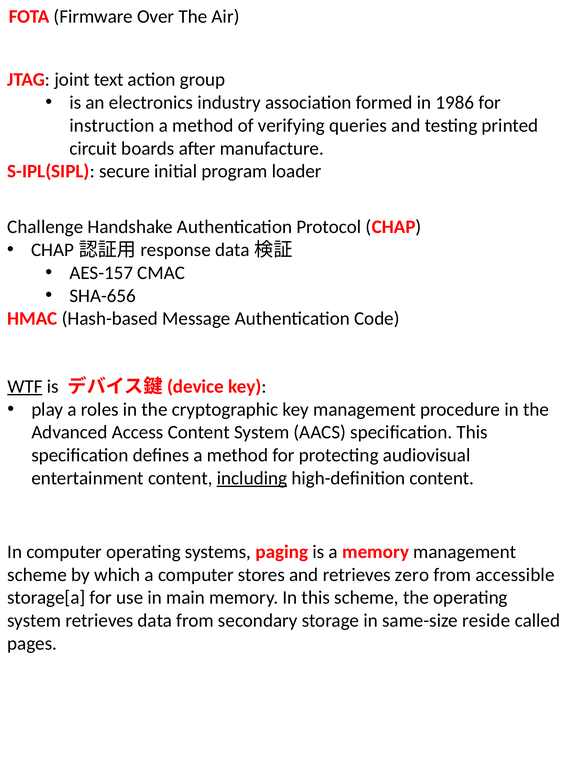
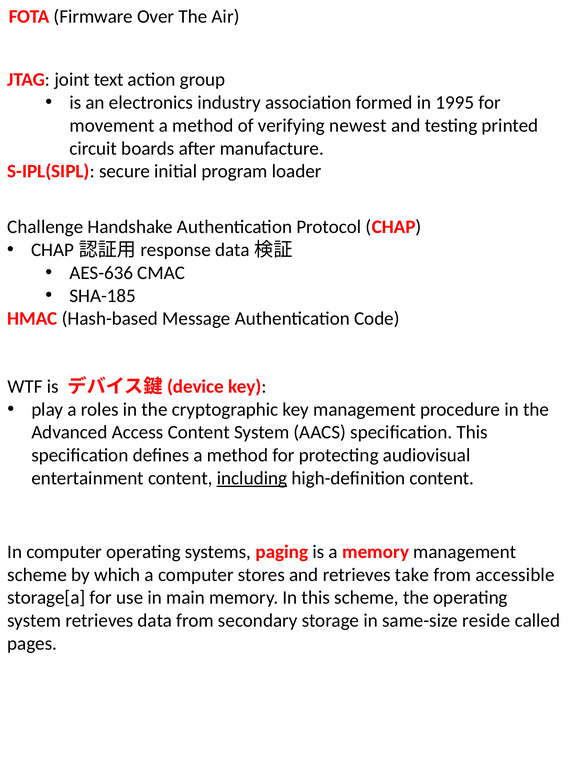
1986: 1986 -> 1995
instruction: instruction -> movement
queries: queries -> newest
AES-157: AES-157 -> AES-636
SHA-656: SHA-656 -> SHA-185
WTF underline: present -> none
zero: zero -> take
